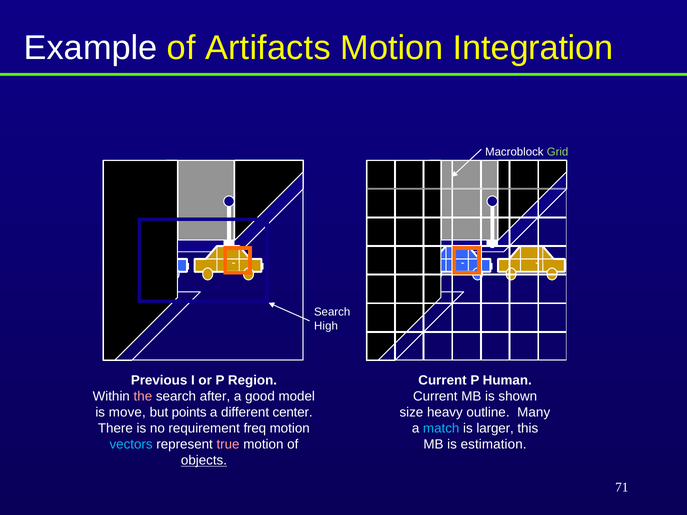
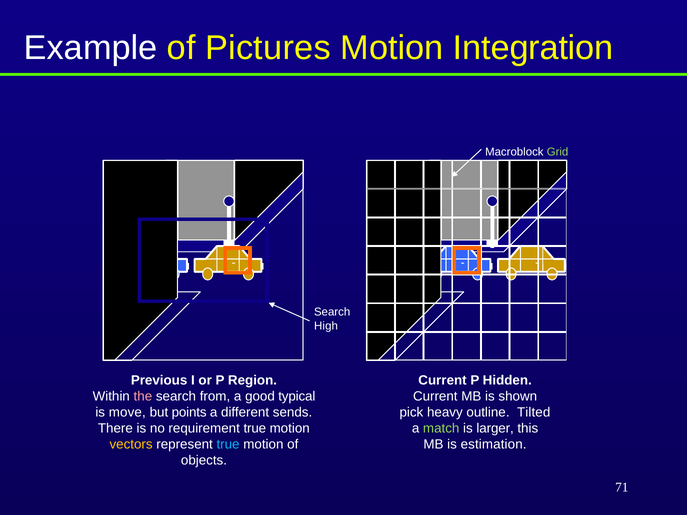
Artifacts: Artifacts -> Pictures
Human: Human -> Hidden
after: after -> from
model: model -> typical
center: center -> sends
size: size -> pick
Many: Many -> Tilted
requirement freq: freq -> true
match colour: light blue -> light green
vectors colour: light blue -> yellow
true at (228, 445) colour: pink -> light blue
objects underline: present -> none
